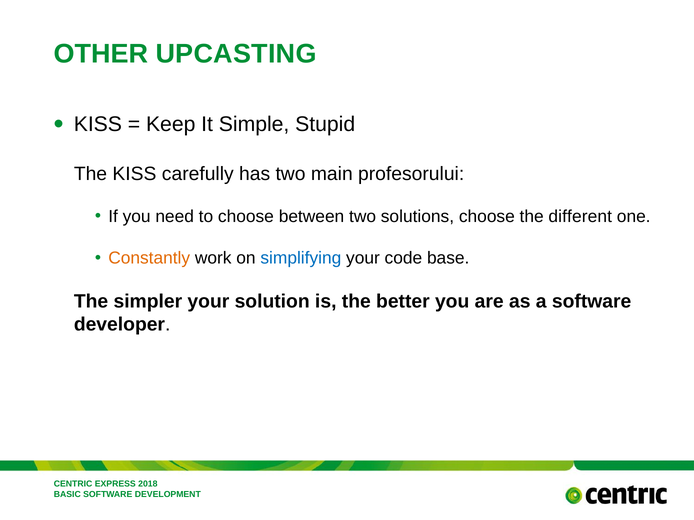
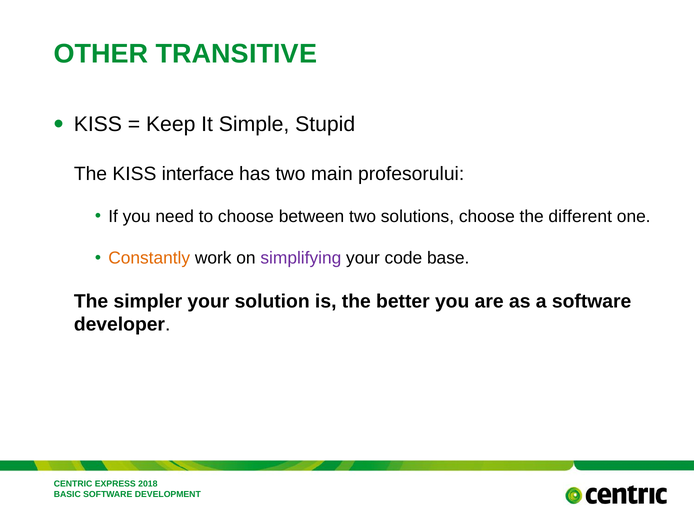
UPCASTING: UPCASTING -> TRANSITIVE
carefully: carefully -> interface
simplifying colour: blue -> purple
